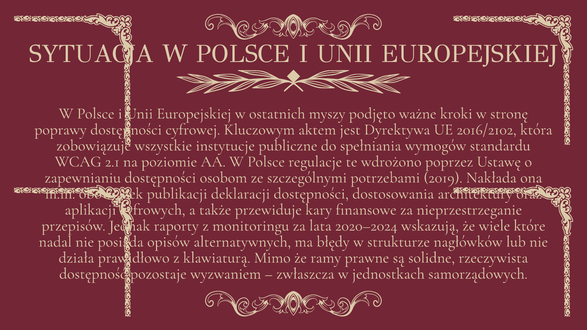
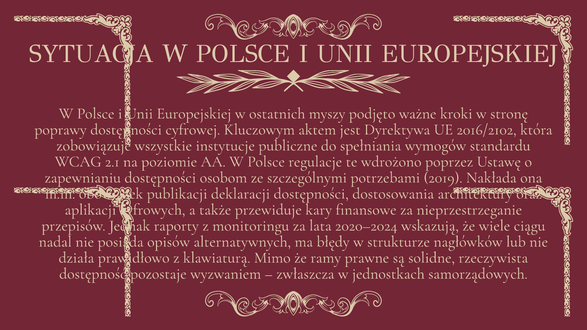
które: które -> ciągu
